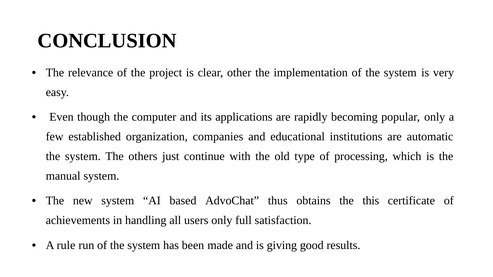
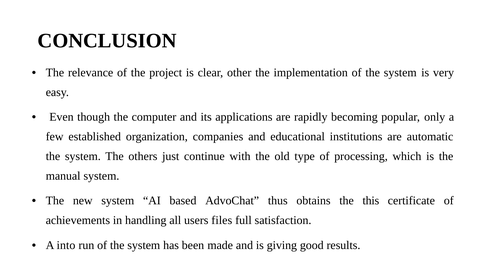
users only: only -> files
rule: rule -> into
